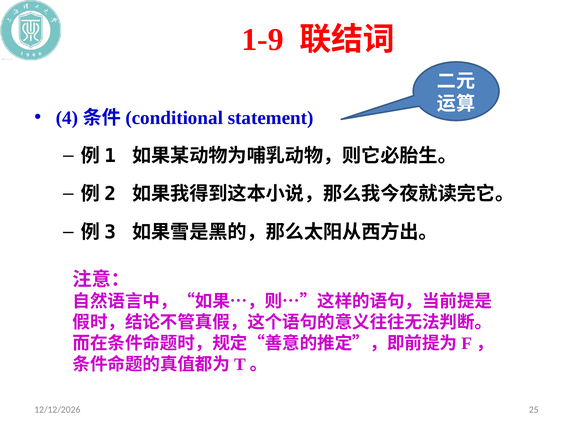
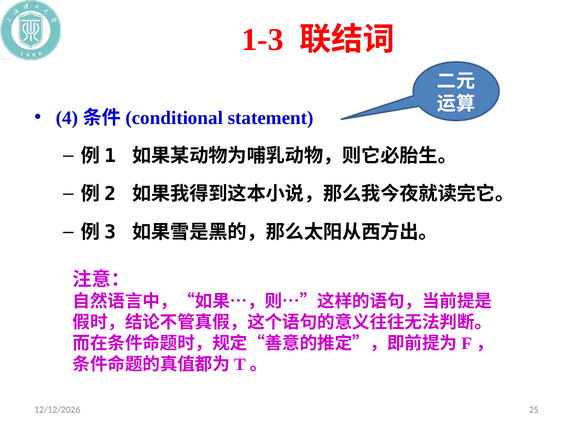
1-9: 1-9 -> 1-3
